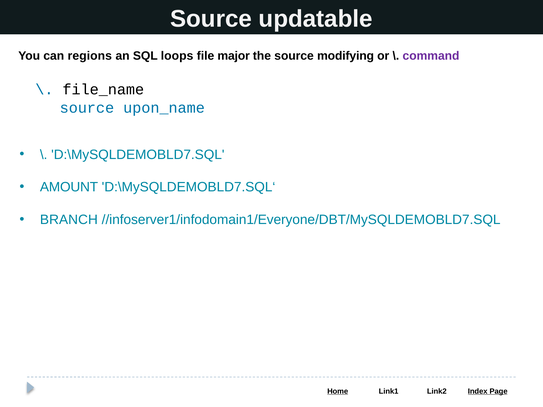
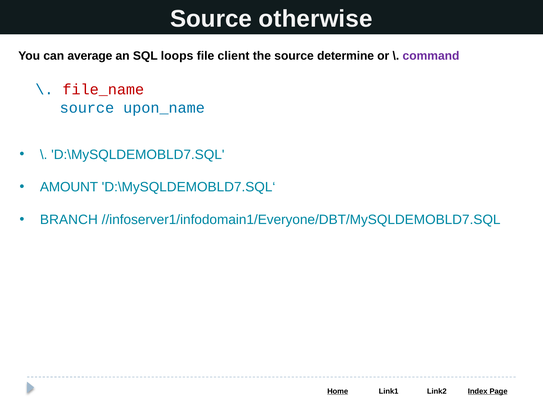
updatable: updatable -> otherwise
regions: regions -> average
major: major -> client
modifying: modifying -> determine
file_name colour: black -> red
